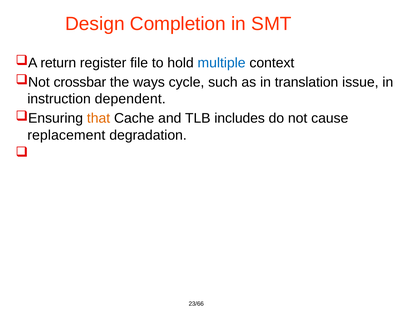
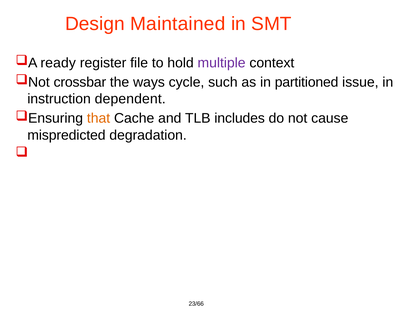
Completion: Completion -> Maintained
return: return -> ready
multiple colour: blue -> purple
translation: translation -> partitioned
replacement: replacement -> mispredicted
